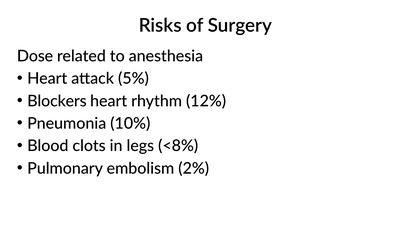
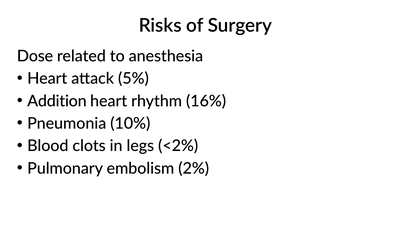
Blockers: Blockers -> Addition
12%: 12% -> 16%
<8%: <8% -> <2%
